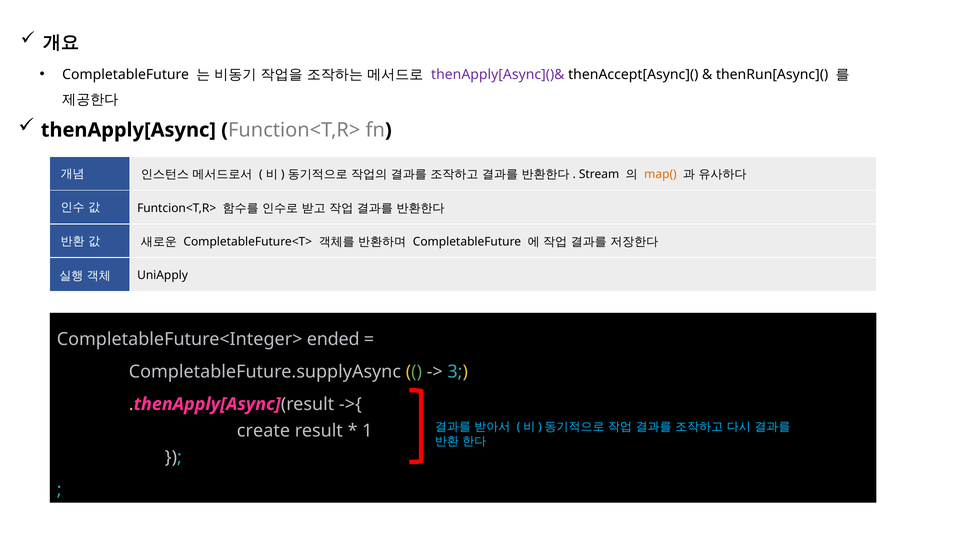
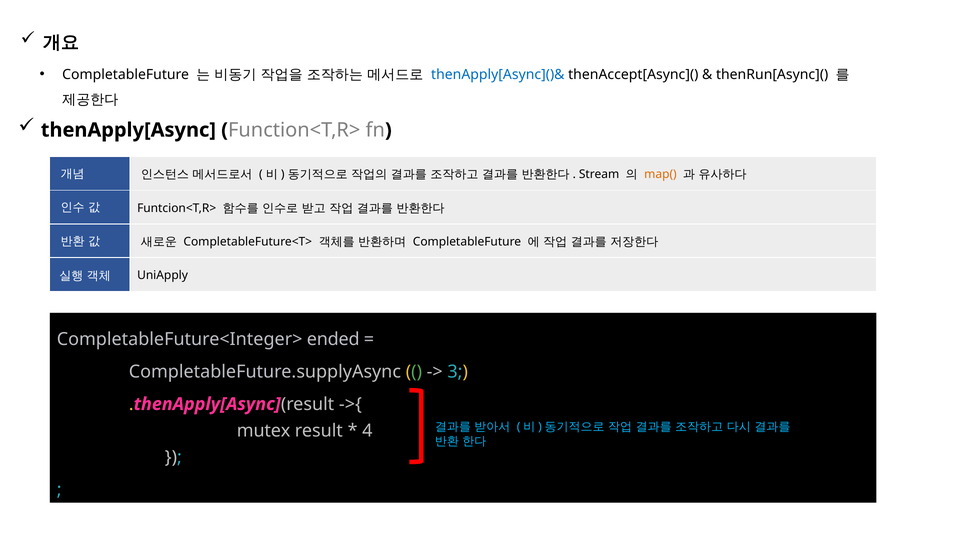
thenApply[Async]()& colour: purple -> blue
create: create -> mutex
1: 1 -> 4
